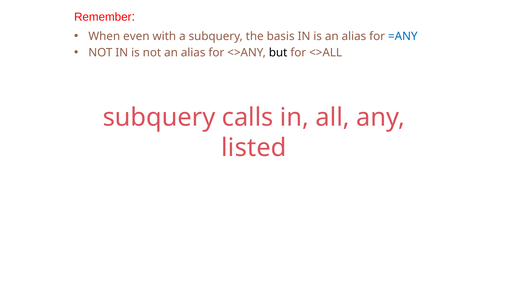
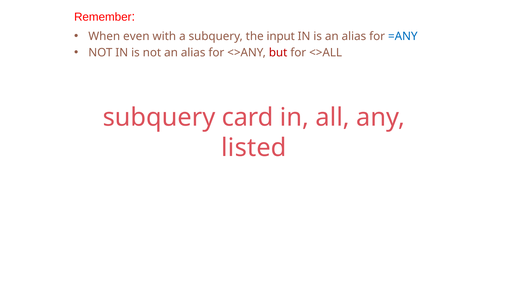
basis: basis -> input
but colour: black -> red
calls: calls -> card
